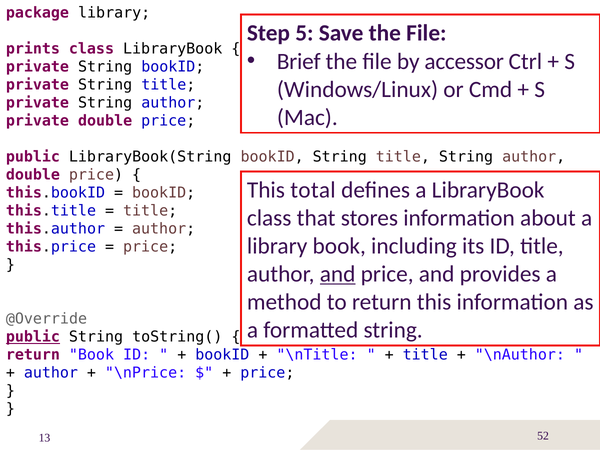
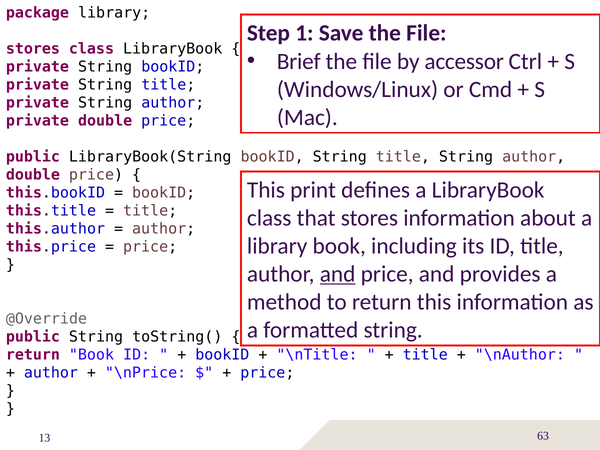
5: 5 -> 1
prints at (33, 49): prints -> stores
total: total -> print
public at (33, 337) underline: present -> none
52: 52 -> 63
